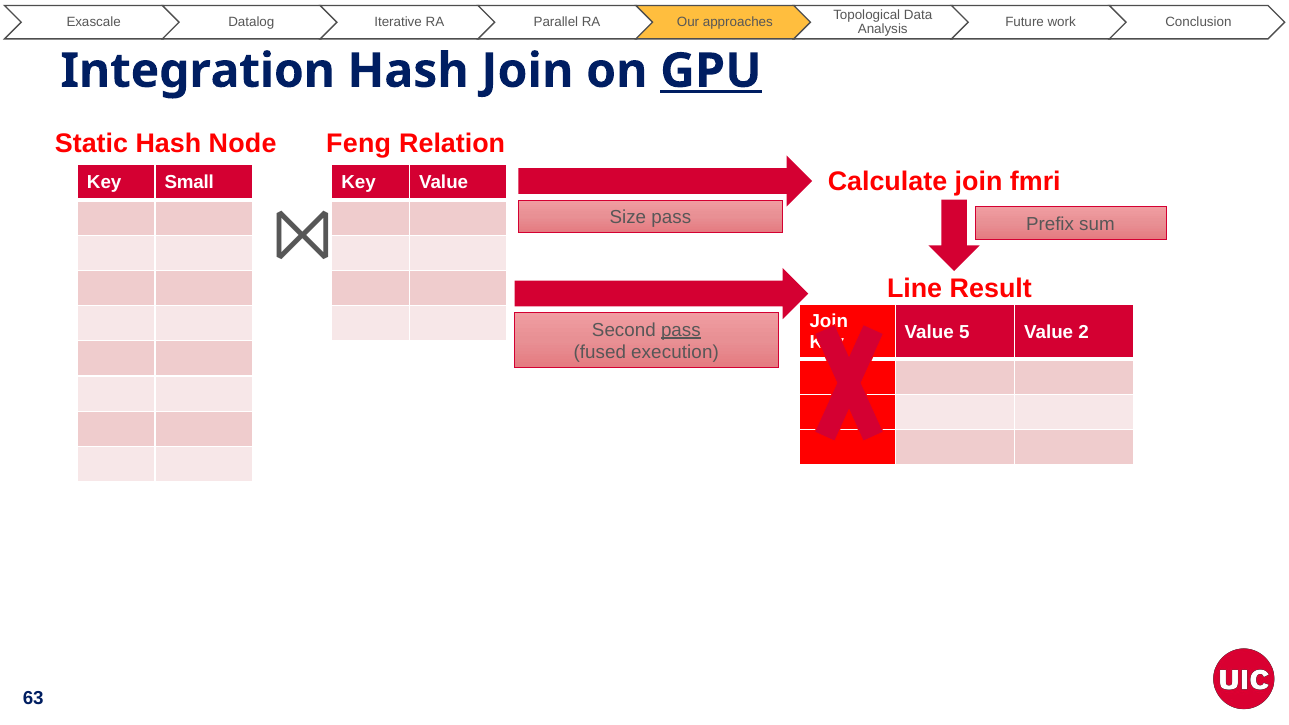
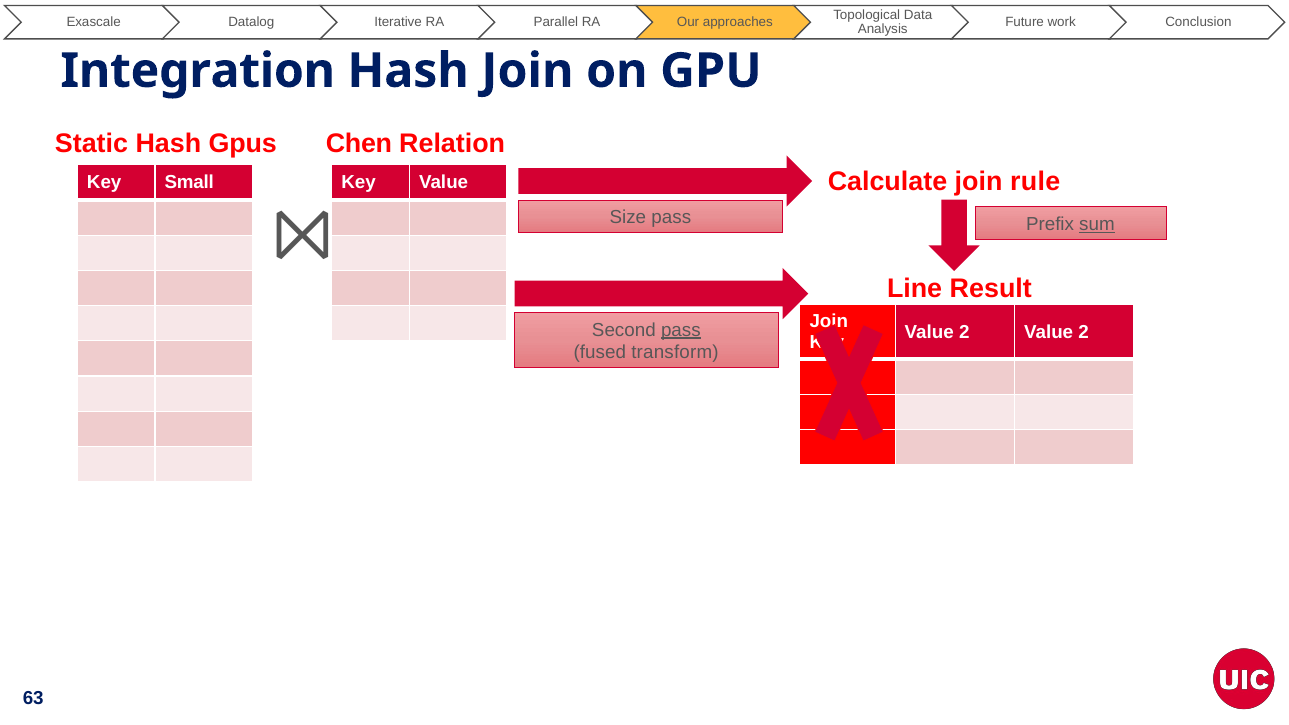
GPU underline: present -> none
Node: Node -> Gpus
Feng: Feng -> Chen
fmri: fmri -> rule
sum underline: none -> present
5 at (964, 332): 5 -> 2
execution: execution -> transform
